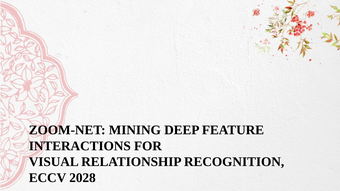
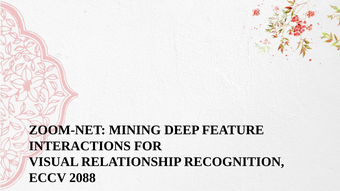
2028: 2028 -> 2088
